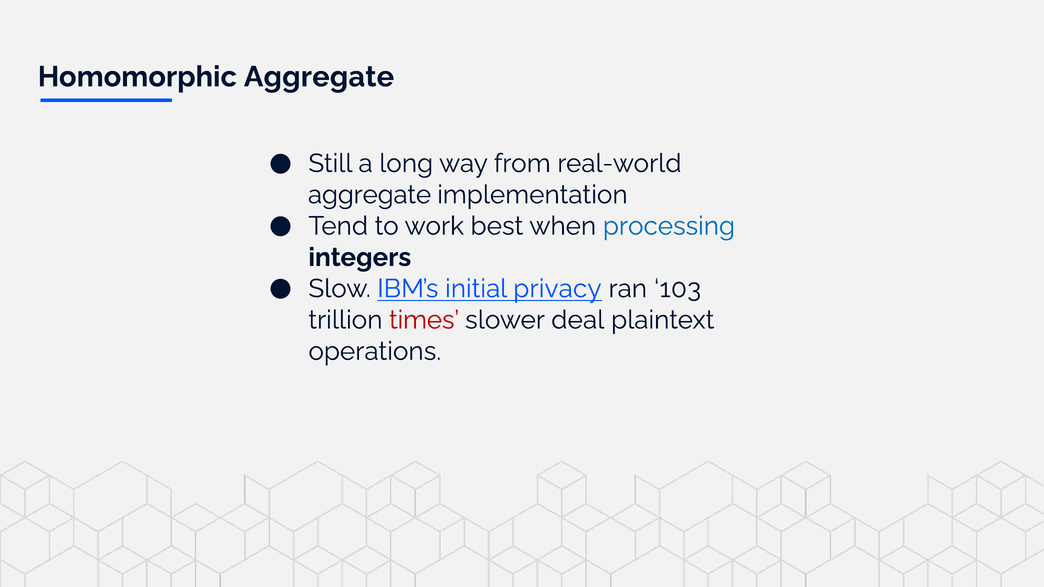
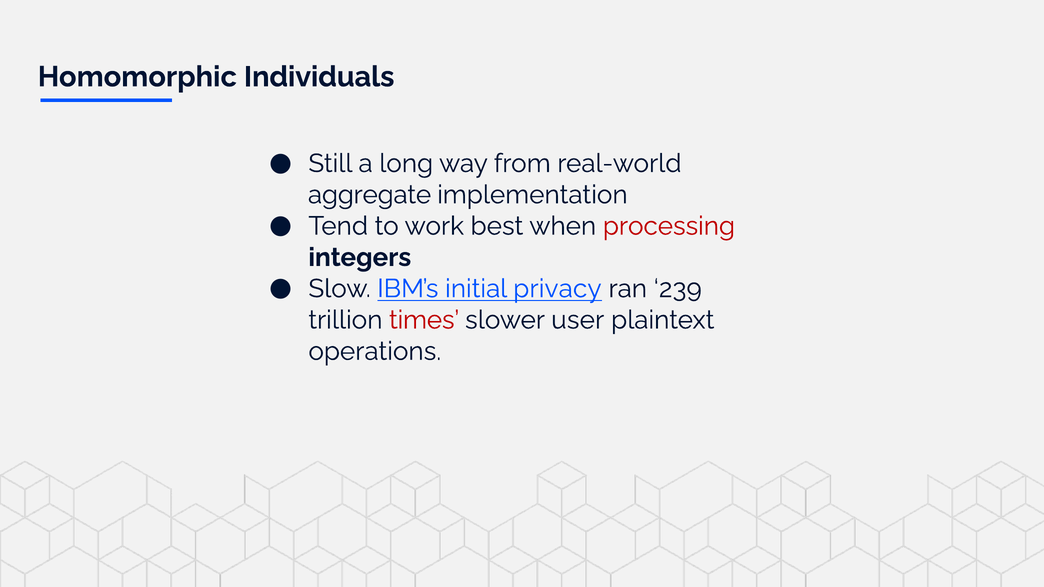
Homomorphic Aggregate: Aggregate -> Individuals
processing colour: blue -> red
103: 103 -> 239
deal: deal -> user
